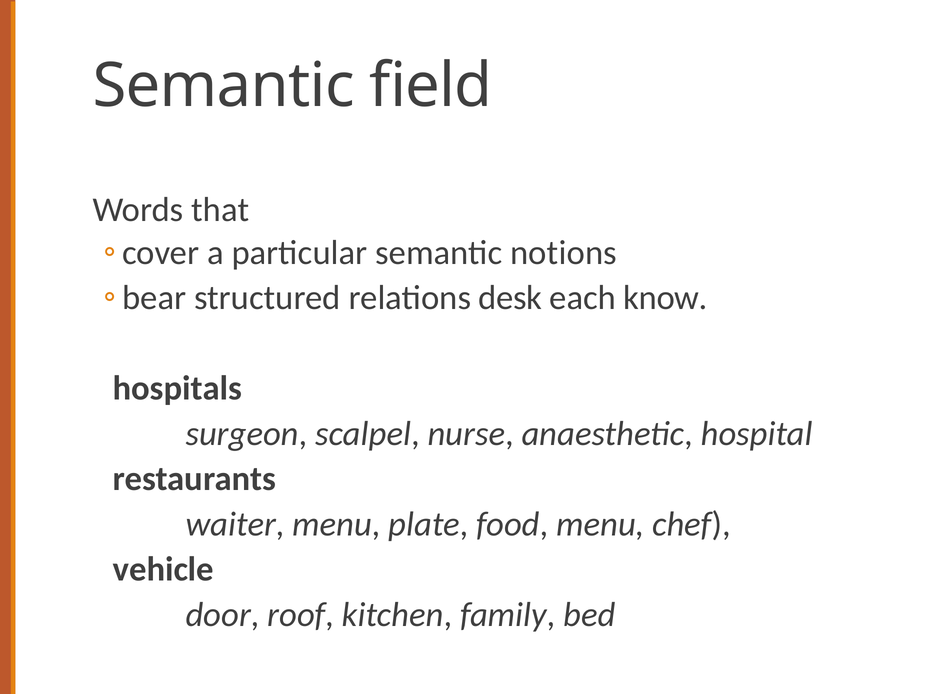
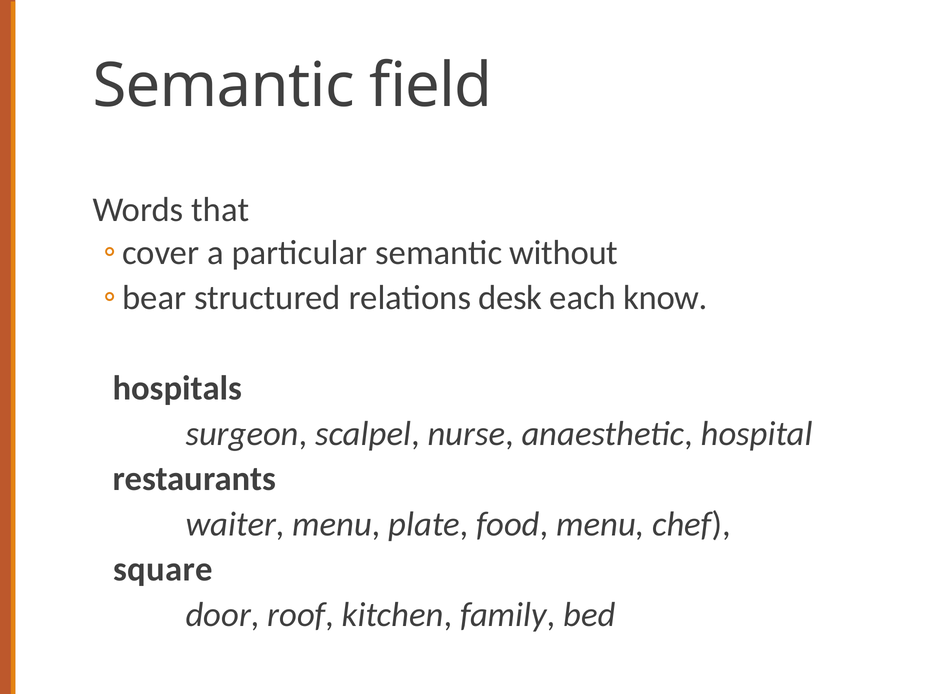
notions: notions -> without
vehicle: vehicle -> square
